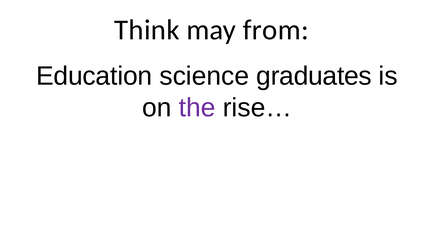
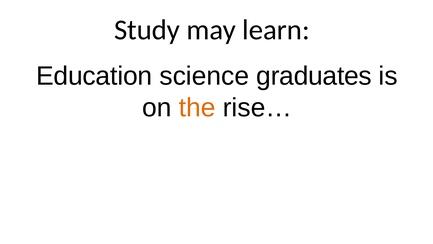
Think: Think -> Study
from: from -> learn
the colour: purple -> orange
